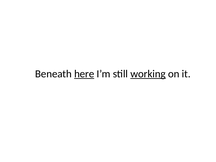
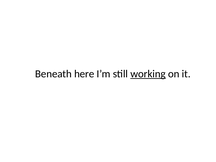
here underline: present -> none
